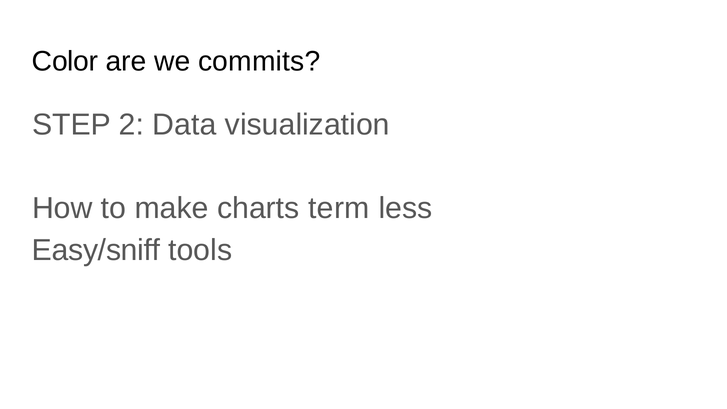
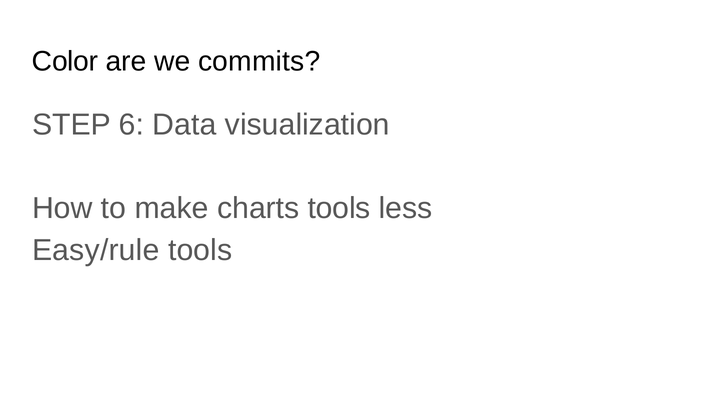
2: 2 -> 6
charts term: term -> tools
Easy/sniff: Easy/sniff -> Easy/rule
